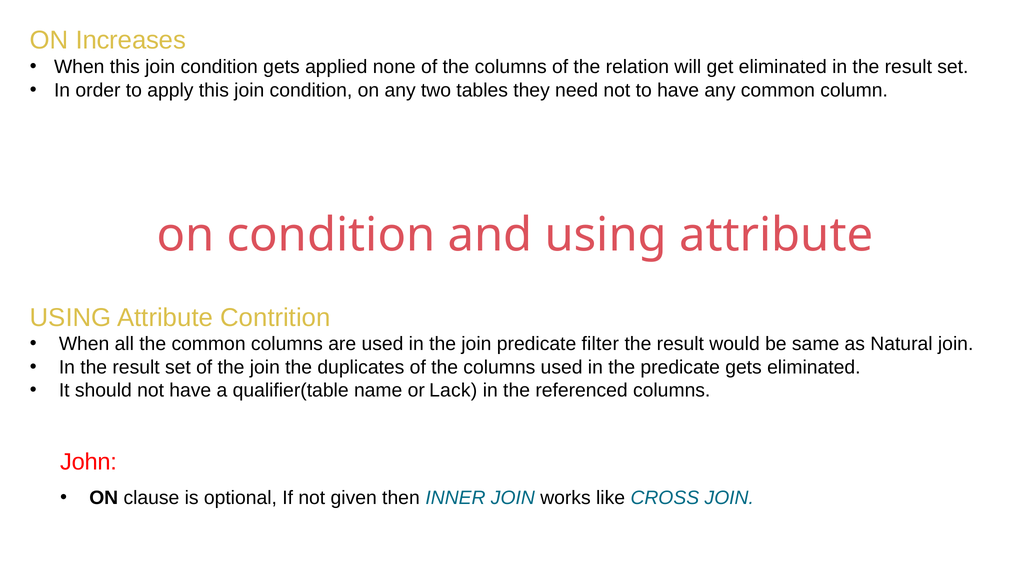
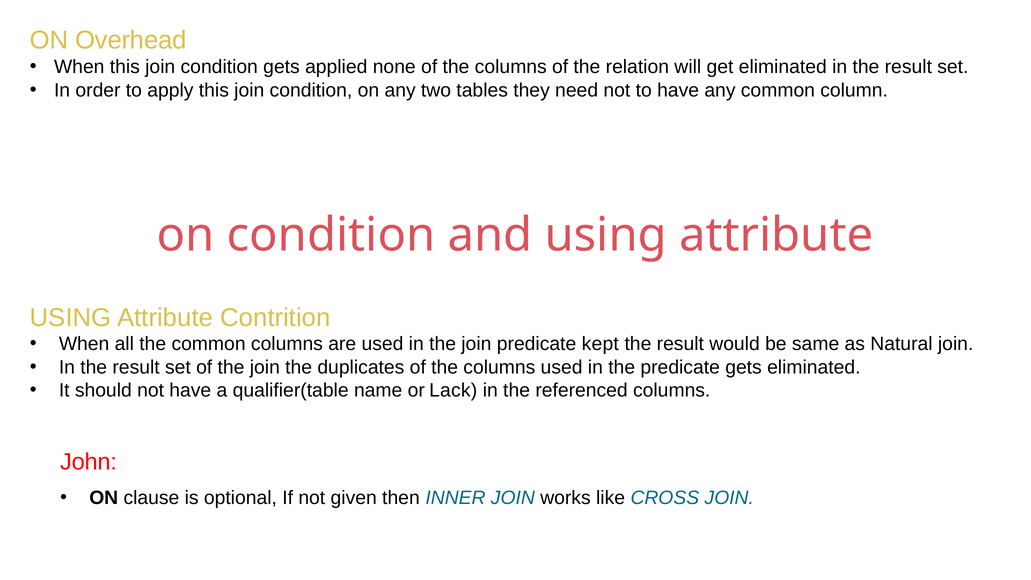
Increases: Increases -> Overhead
filter: filter -> kept
